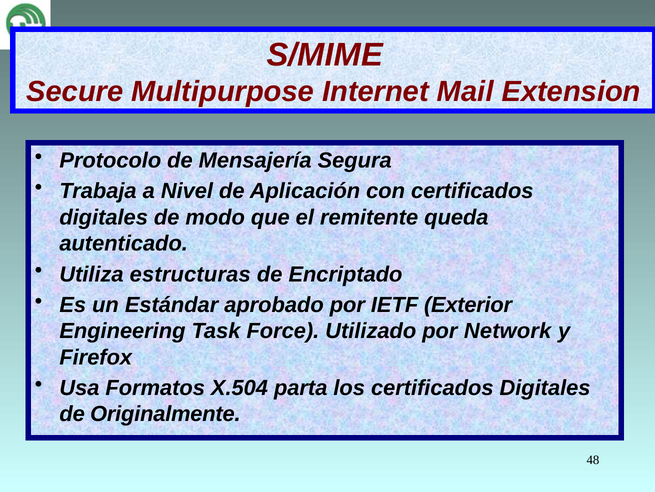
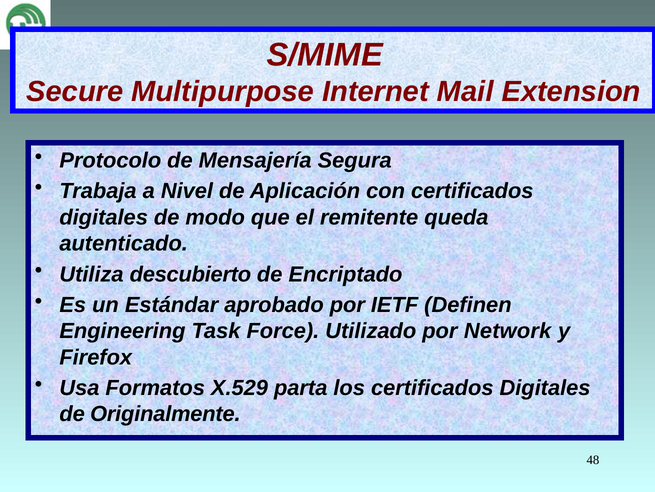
estructuras: estructuras -> descubierto
Exterior: Exterior -> Definen
X.504: X.504 -> X.529
